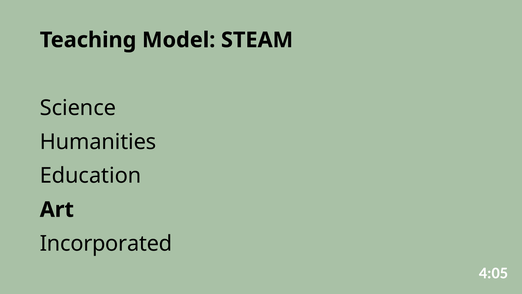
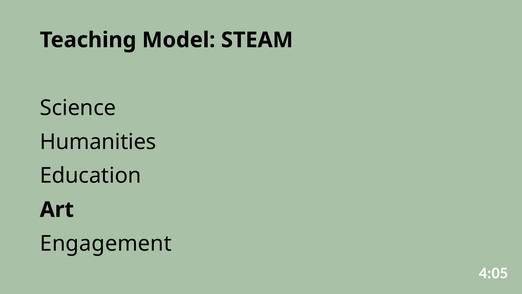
Incorporated: Incorporated -> Engagement
